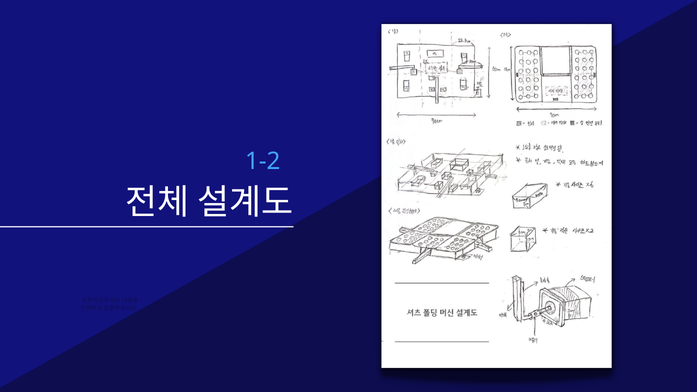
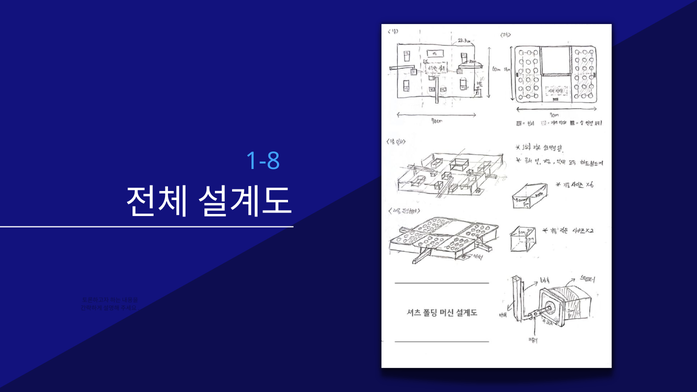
1-2: 1-2 -> 1-8
